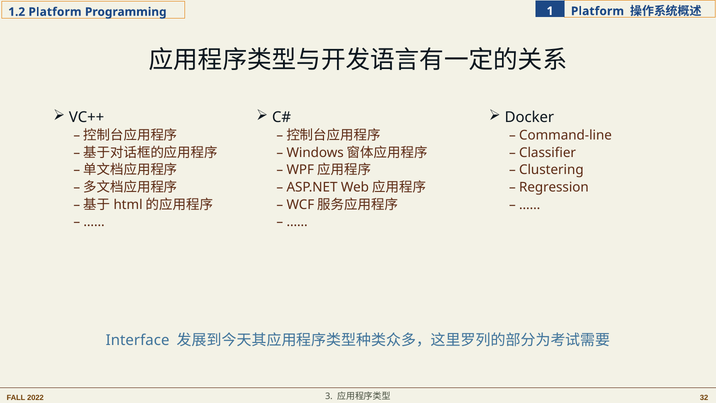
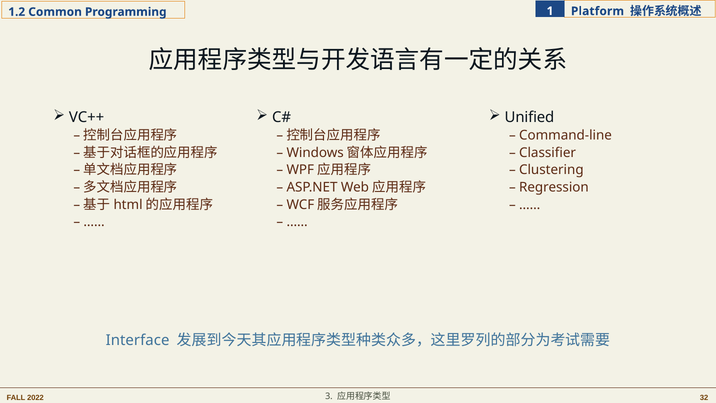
Platform at (55, 12): Platform -> Common
Docker: Docker -> Unified
